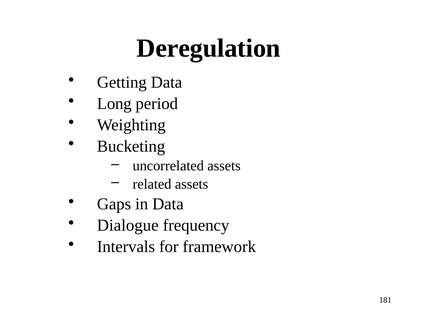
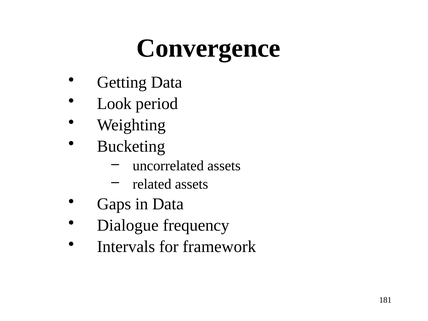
Deregulation: Deregulation -> Convergence
Long: Long -> Look
